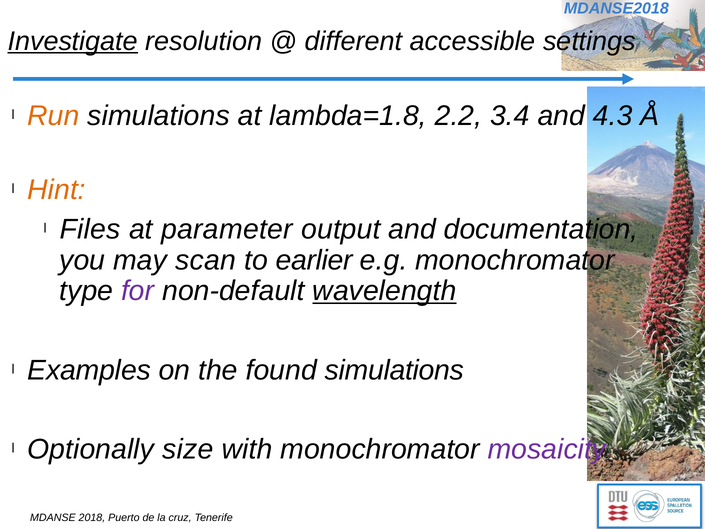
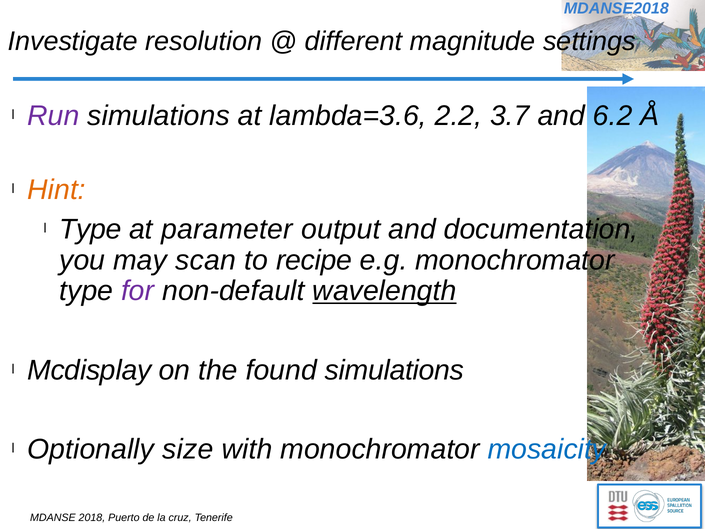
Investigate underline: present -> none
accessible: accessible -> magnitude
Run colour: orange -> purple
lambda=1.8: lambda=1.8 -> lambda=3.6
3.4: 3.4 -> 3.7
4.3: 4.3 -> 6.2
Files at (90, 229): Files -> Type
earlier: earlier -> recipe
Examples: Examples -> Mcdisplay
mosaicity colour: purple -> blue
